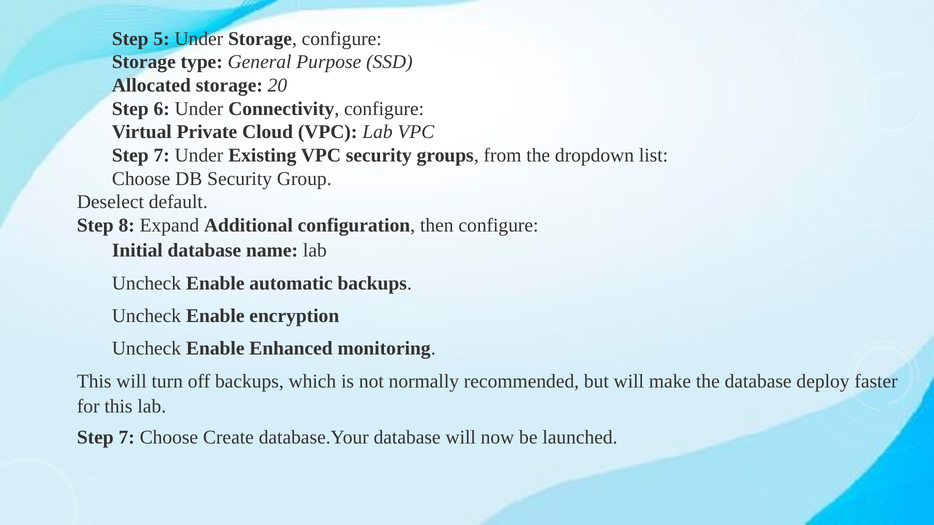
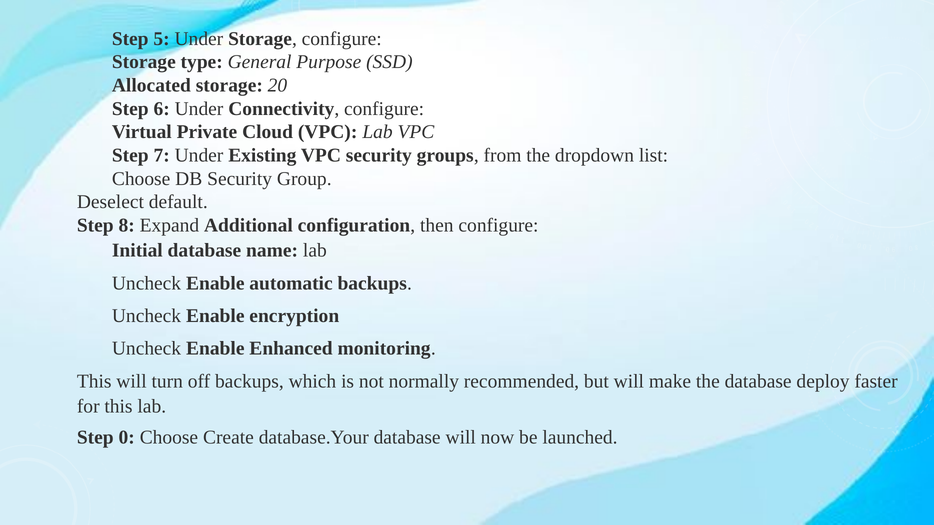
7 at (127, 438): 7 -> 0
